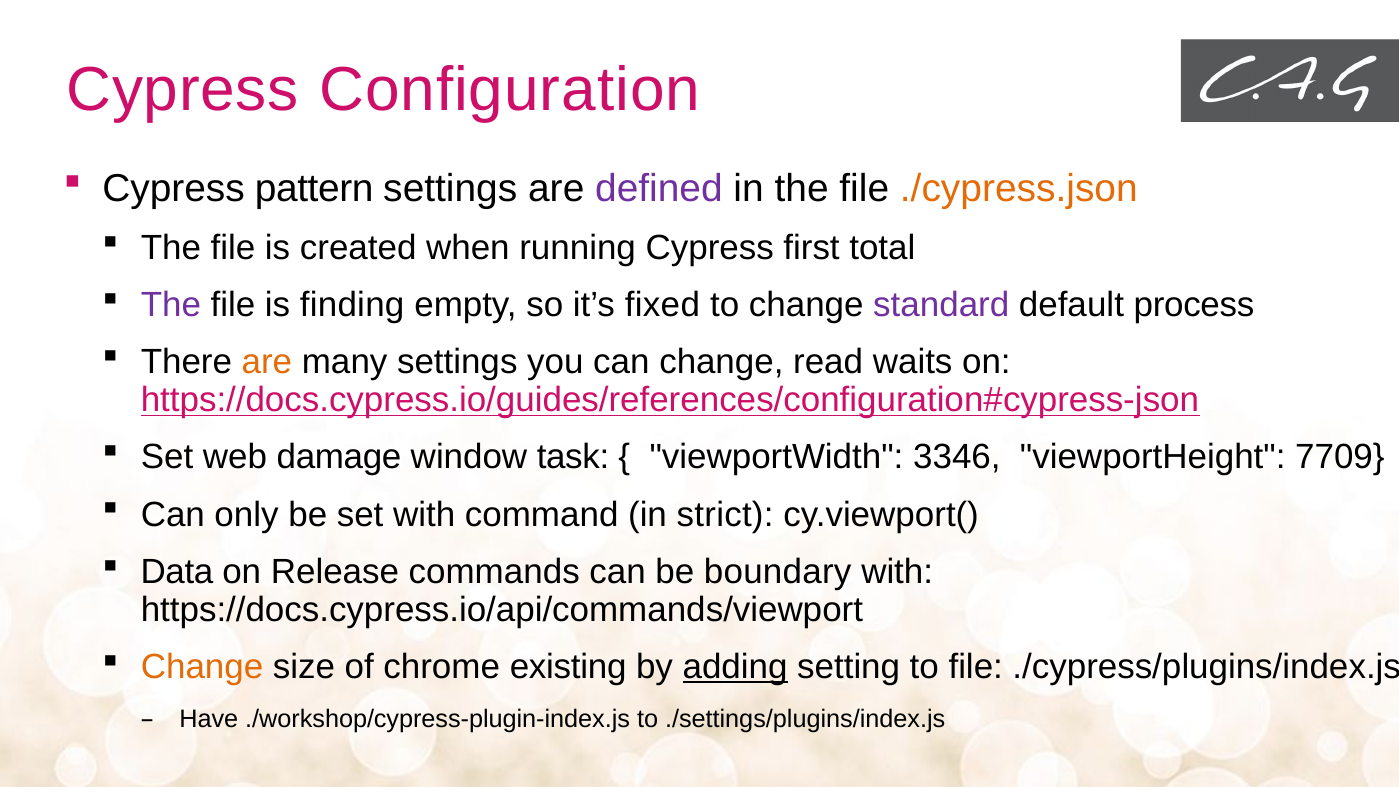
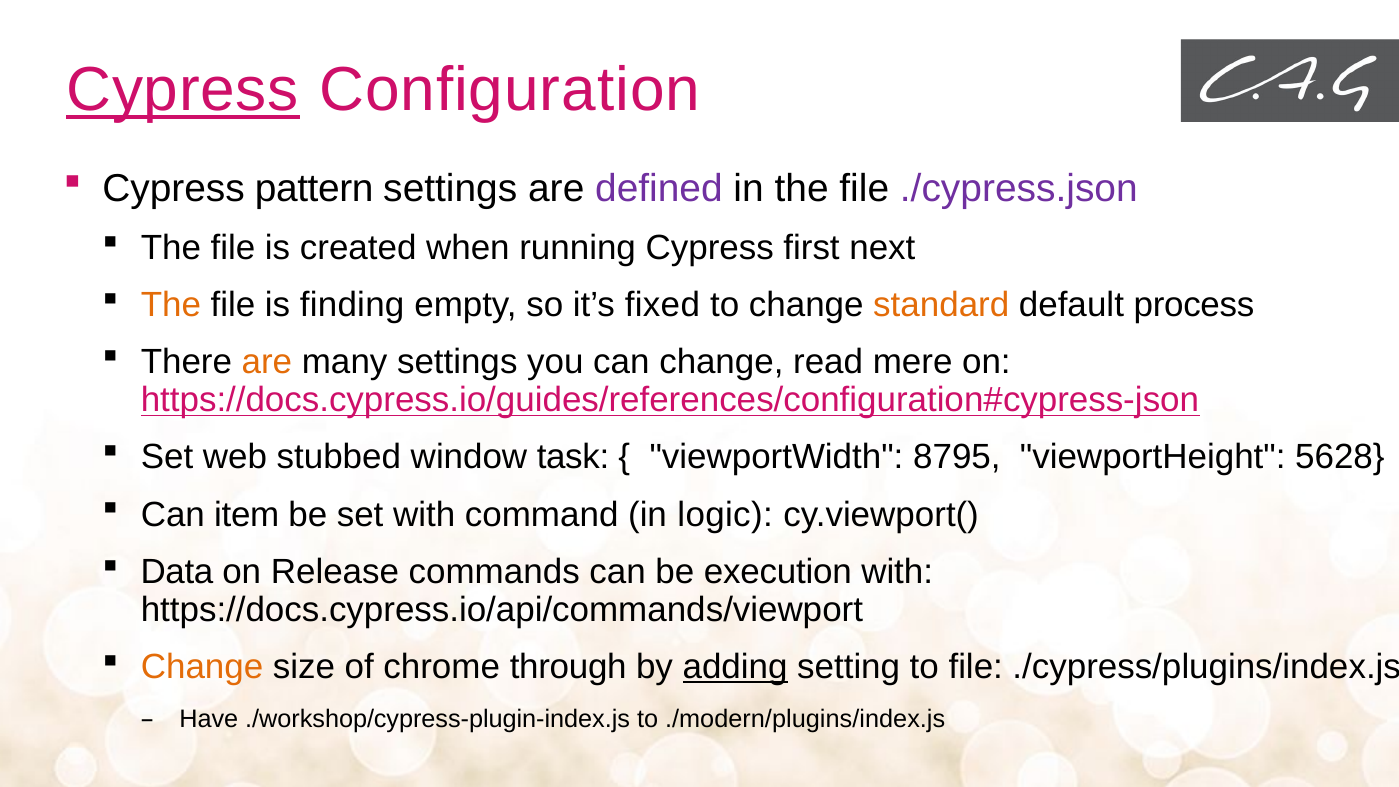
Cypress at (183, 90) underline: none -> present
./cypress.json colour: orange -> purple
total: total -> next
The at (171, 305) colour: purple -> orange
standard colour: purple -> orange
waits: waits -> mere
damage: damage -> stubbed
3346: 3346 -> 8795
7709: 7709 -> 5628
only: only -> item
strict: strict -> logic
boundary: boundary -> execution
existing: existing -> through
./settings/plugins/index.js: ./settings/plugins/index.js -> ./modern/plugins/index.js
